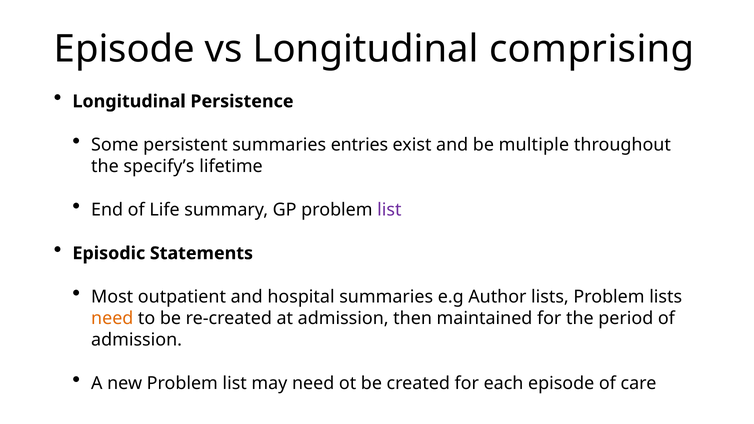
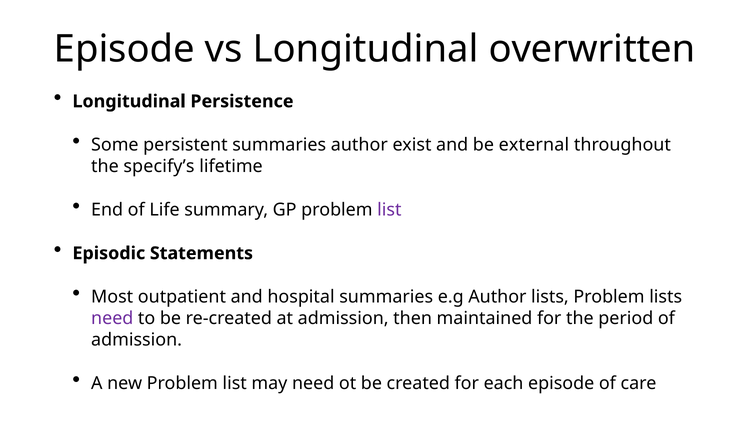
comprising: comprising -> overwritten
summaries entries: entries -> author
multiple: multiple -> external
need at (112, 318) colour: orange -> purple
